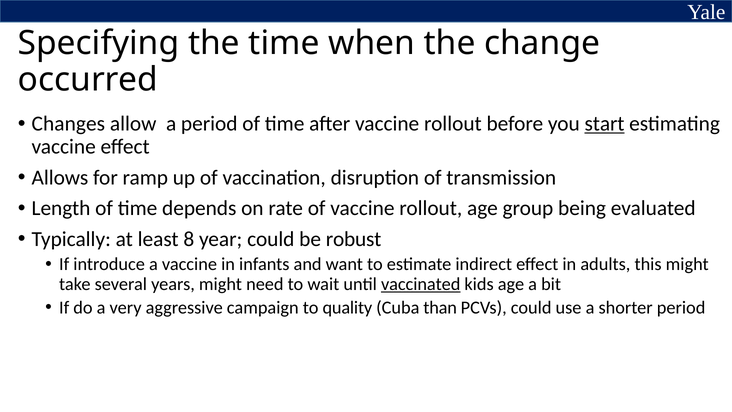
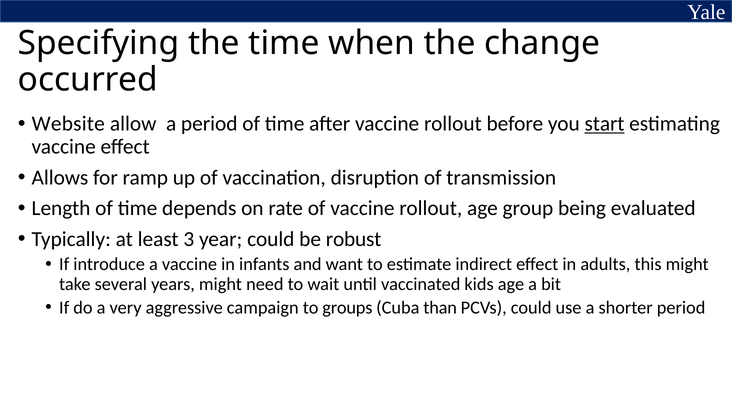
Changes: Changes -> Website
8: 8 -> 3
vaccinated underline: present -> none
quality: quality -> groups
